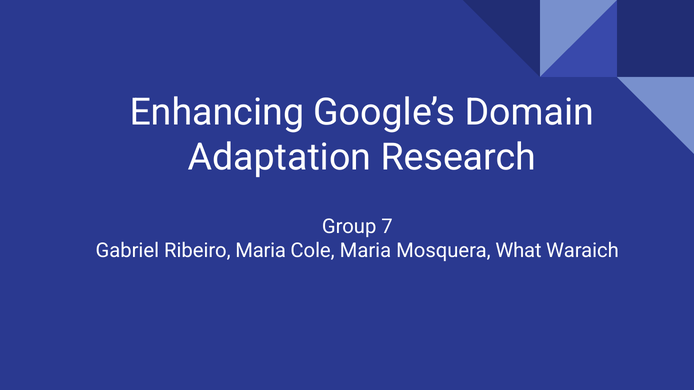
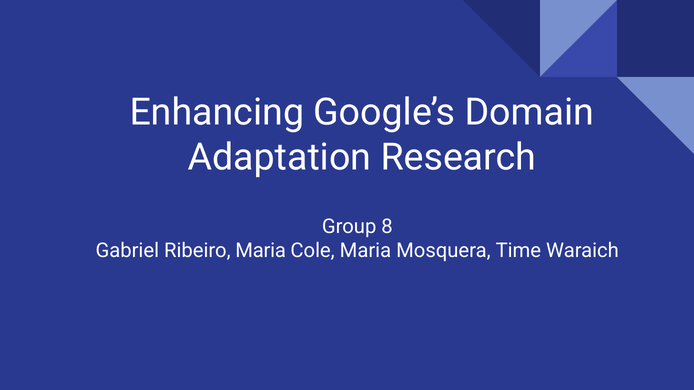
7: 7 -> 8
What: What -> Time
